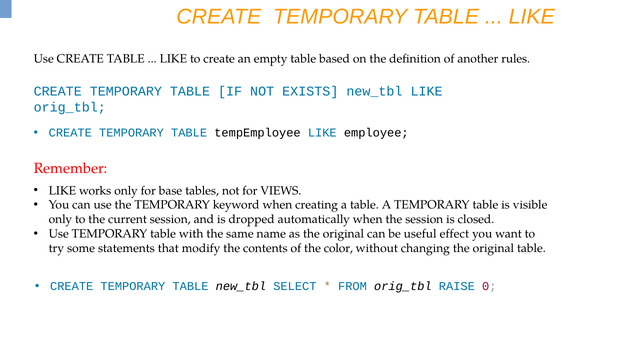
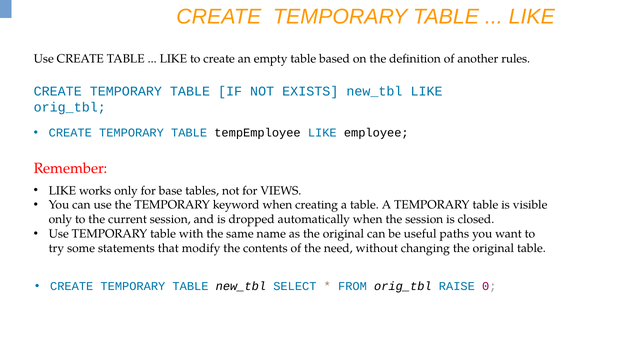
effect: effect -> paths
color: color -> need
